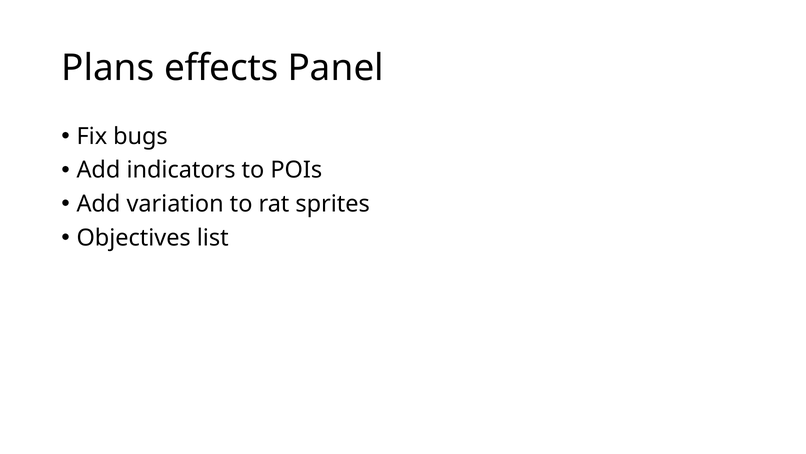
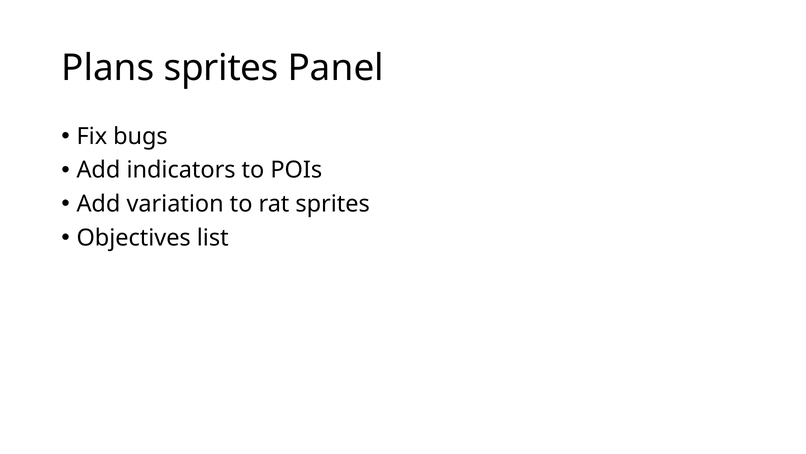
Plans effects: effects -> sprites
